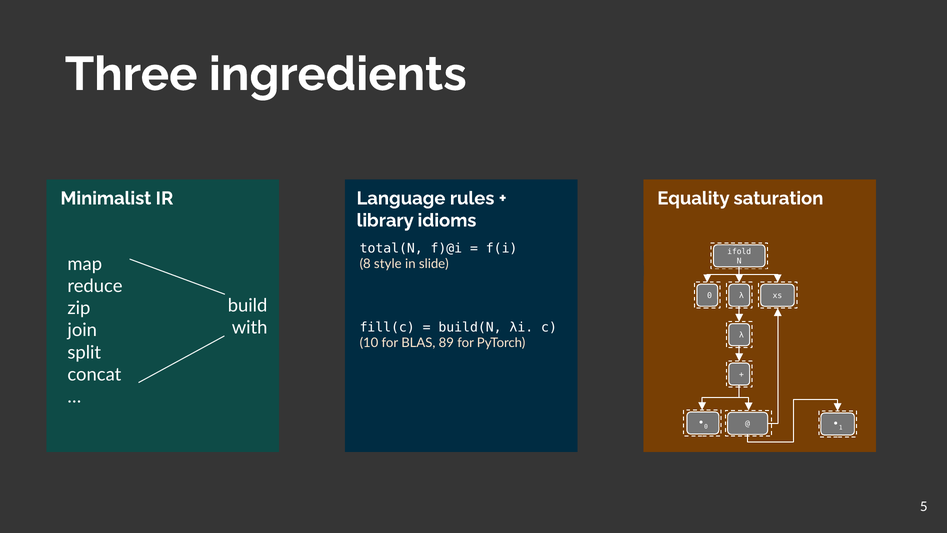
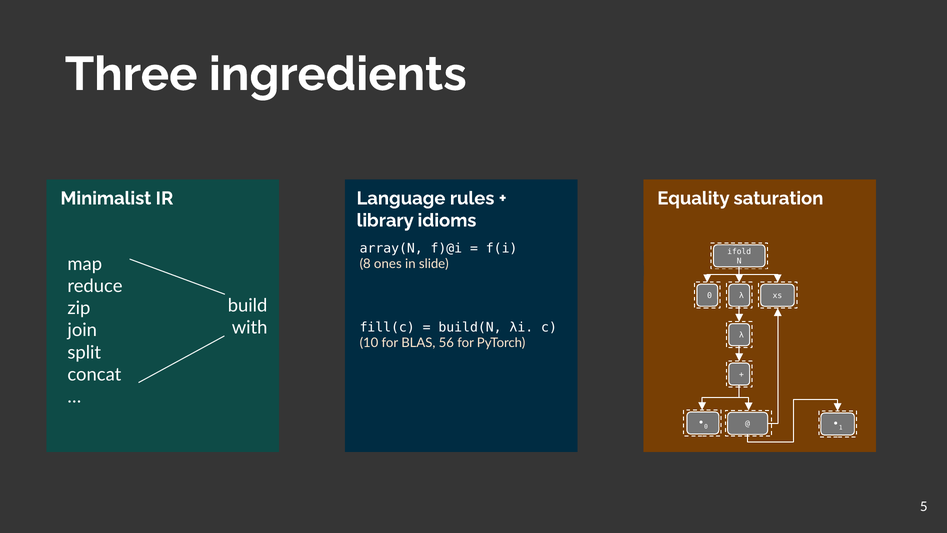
total(N: total(N -> array(N
style: style -> ones
89: 89 -> 56
